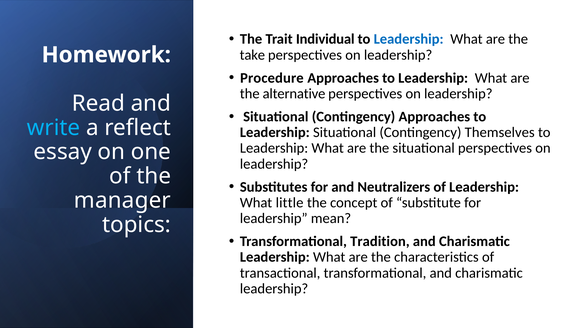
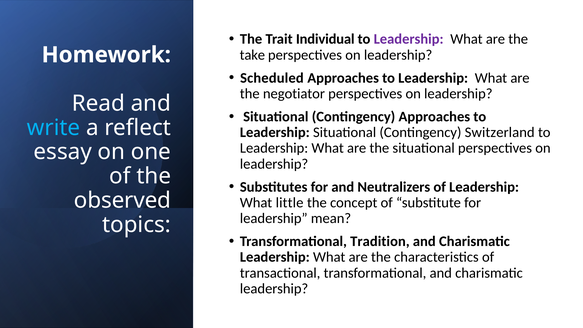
Leadership at (409, 39) colour: blue -> purple
Procedure: Procedure -> Scheduled
alternative: alternative -> negotiator
Themselves: Themselves -> Switzerland
manager: manager -> observed
